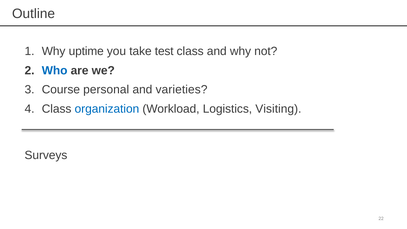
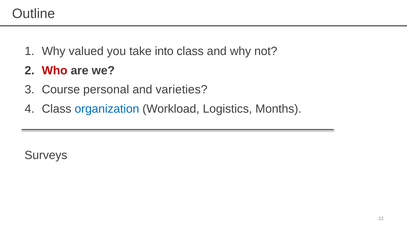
uptime: uptime -> valued
test: test -> into
Who colour: blue -> red
Visiting: Visiting -> Months
